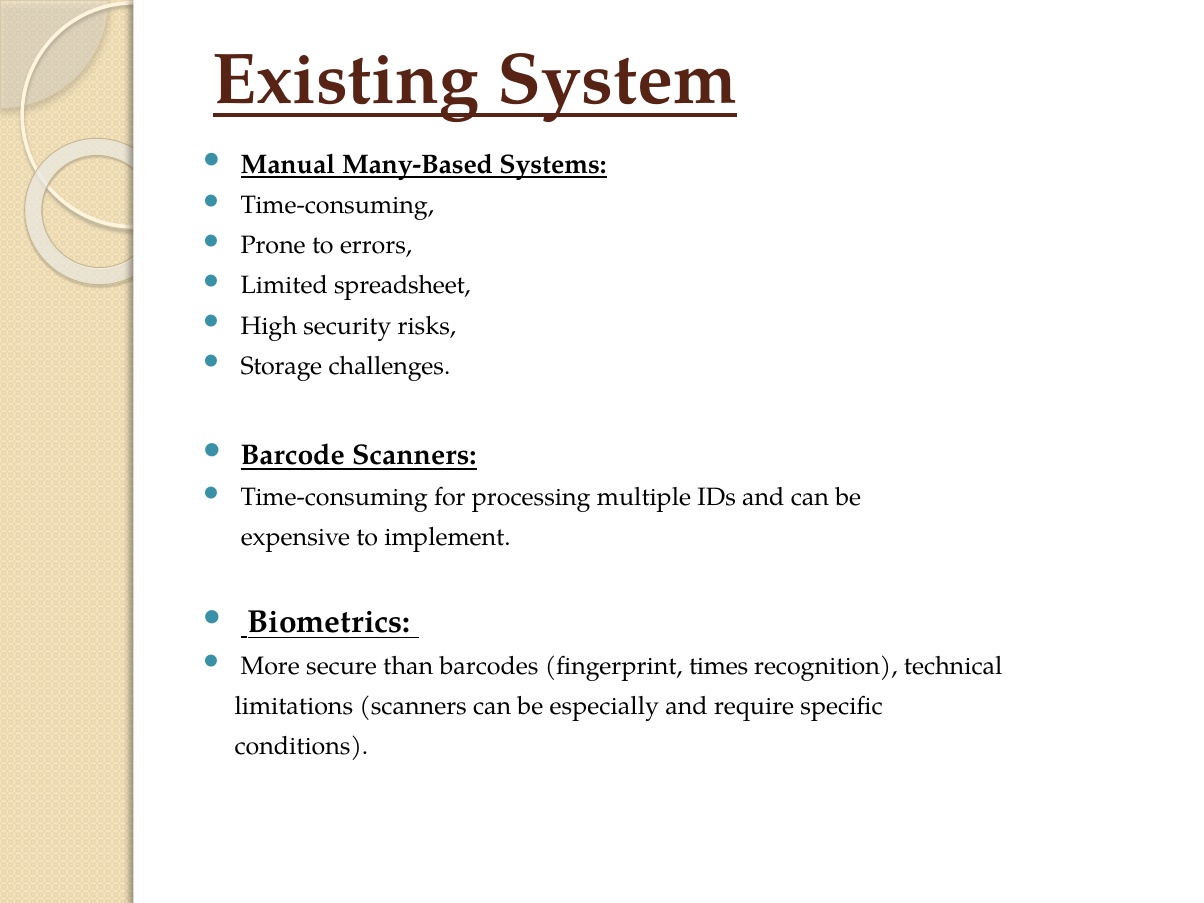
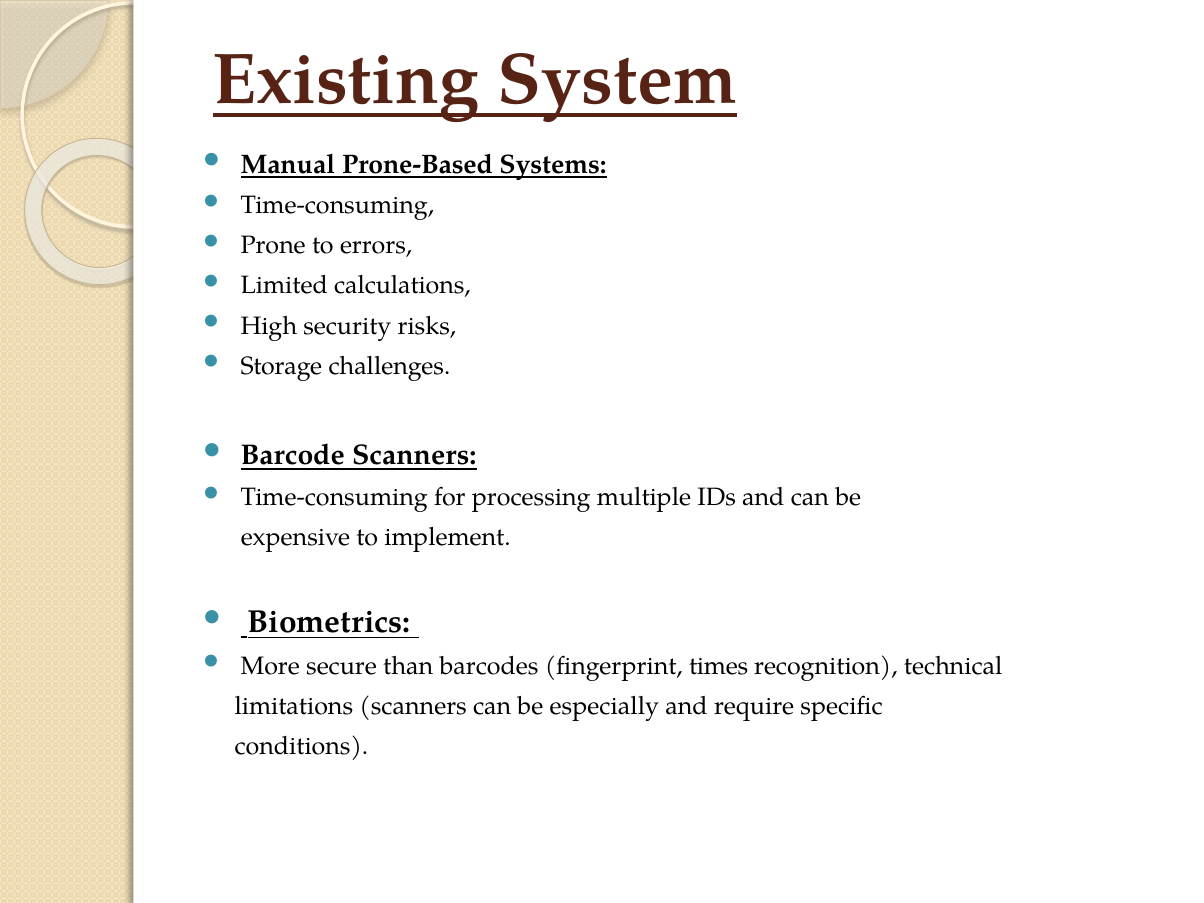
Many-Based: Many-Based -> Prone-Based
spreadsheet: spreadsheet -> calculations
